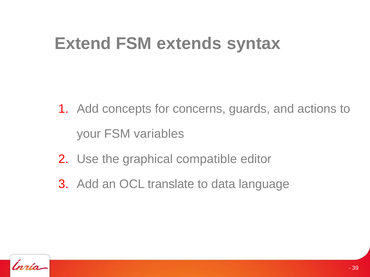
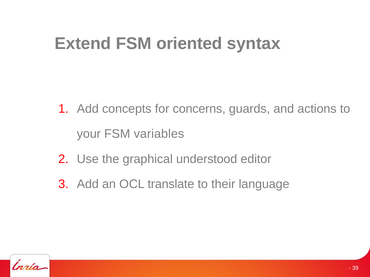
extends: extends -> oriented
compatible: compatible -> understood
data: data -> their
